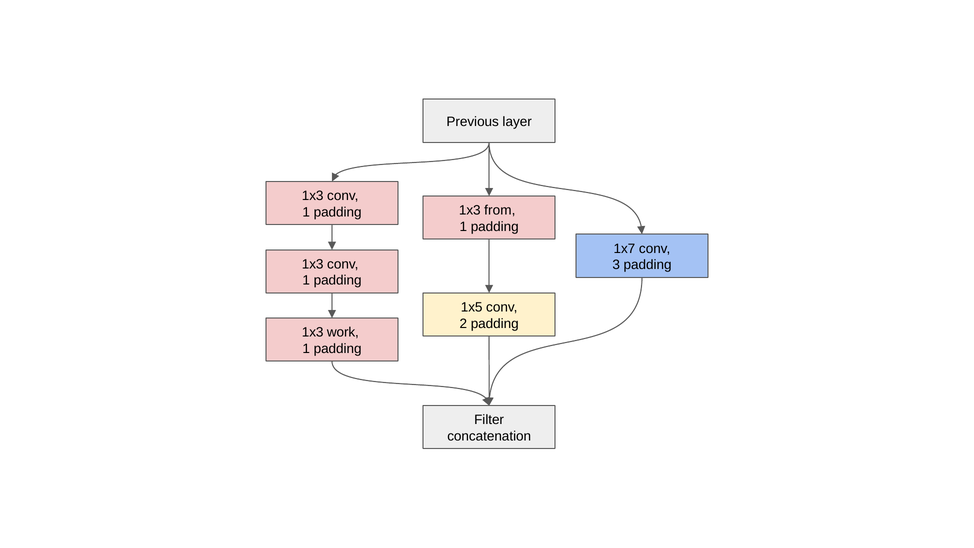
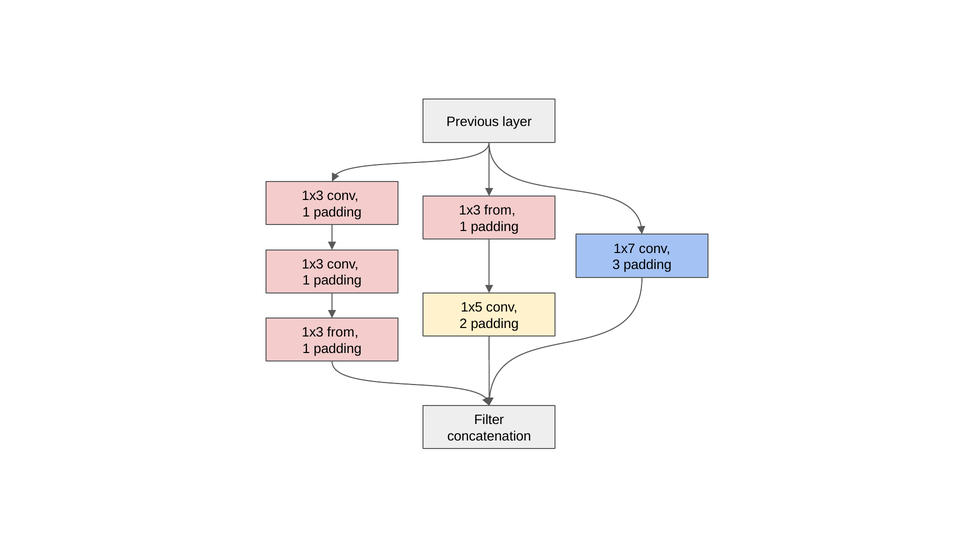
work at (343, 332): work -> from
